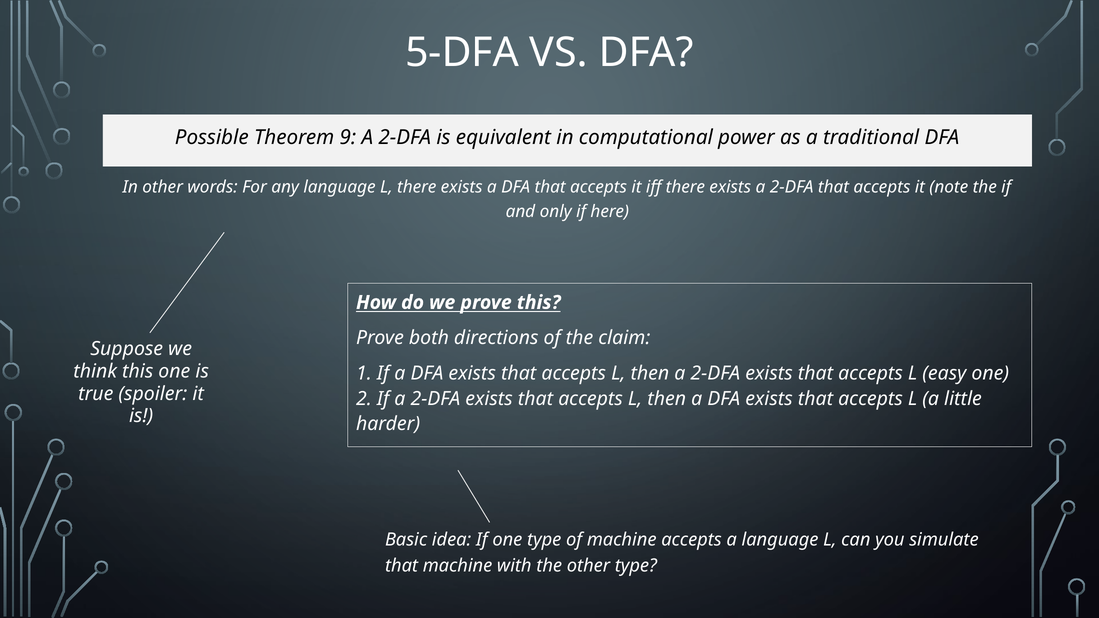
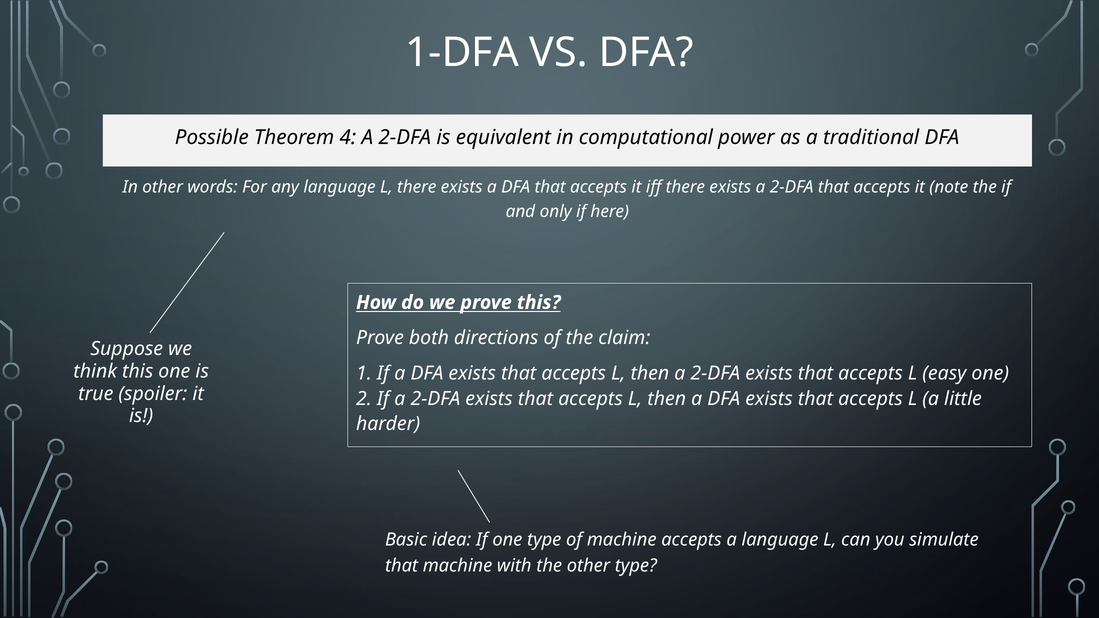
5-DFA: 5-DFA -> 1-DFA
9: 9 -> 4
